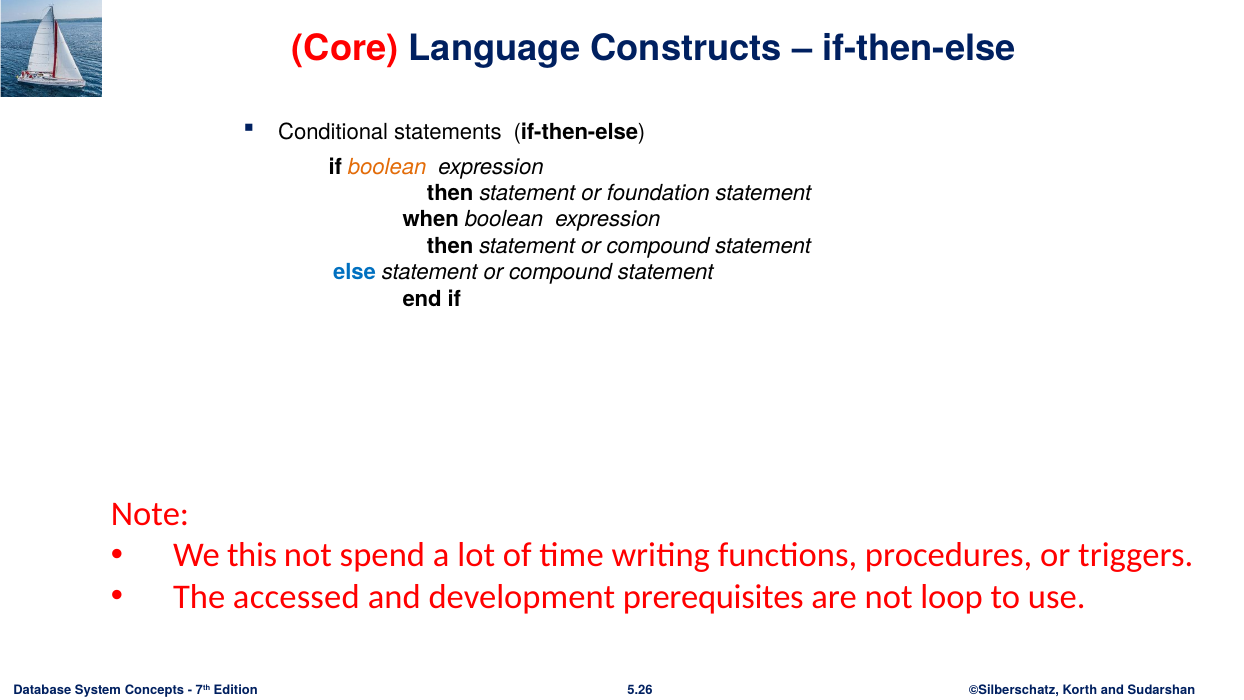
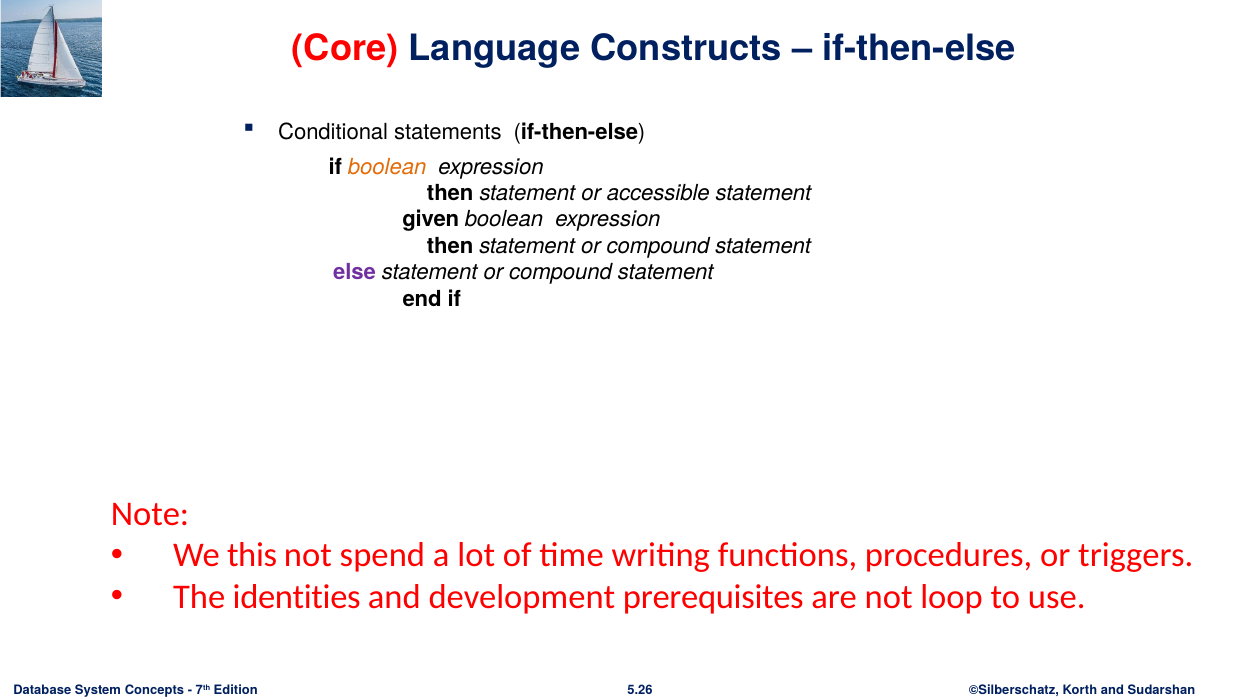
foundation: foundation -> accessible
when: when -> given
else colour: blue -> purple
accessed: accessed -> identities
